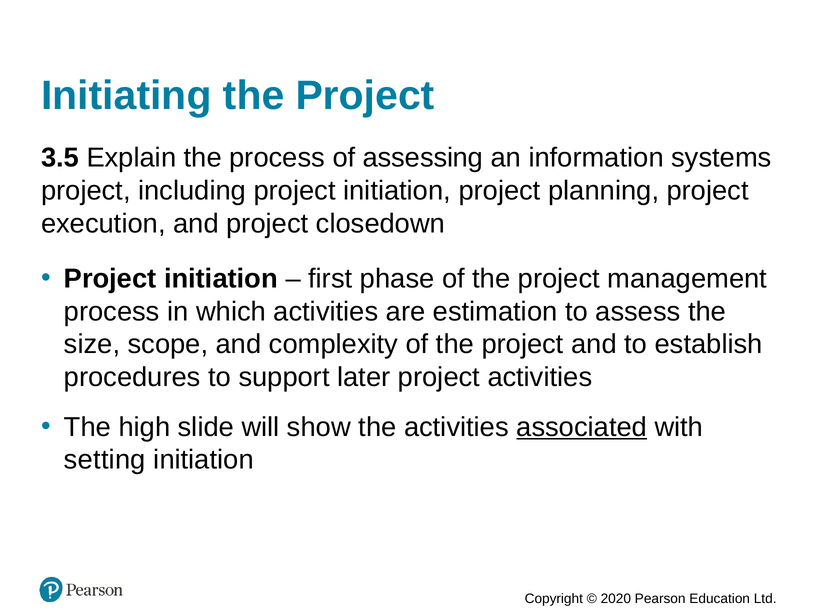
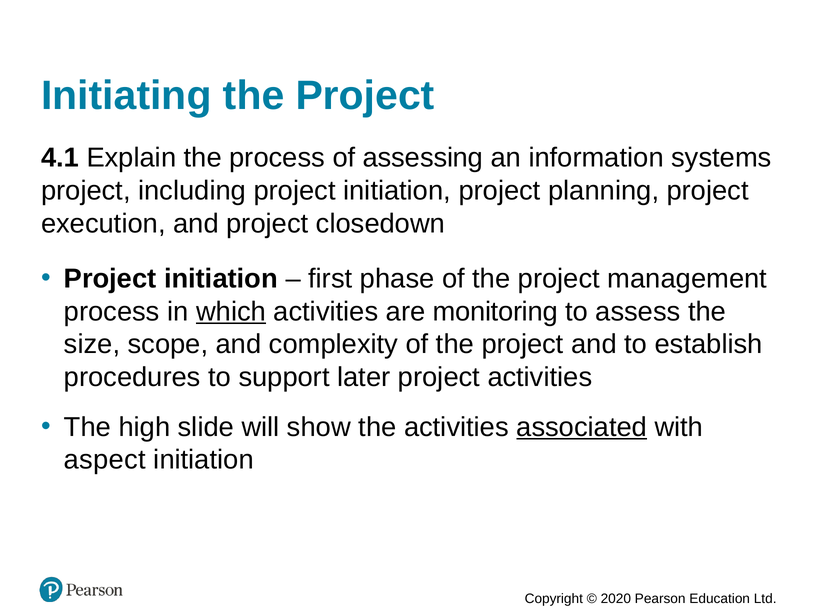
3.5: 3.5 -> 4.1
which underline: none -> present
estimation: estimation -> monitoring
setting: setting -> aspect
